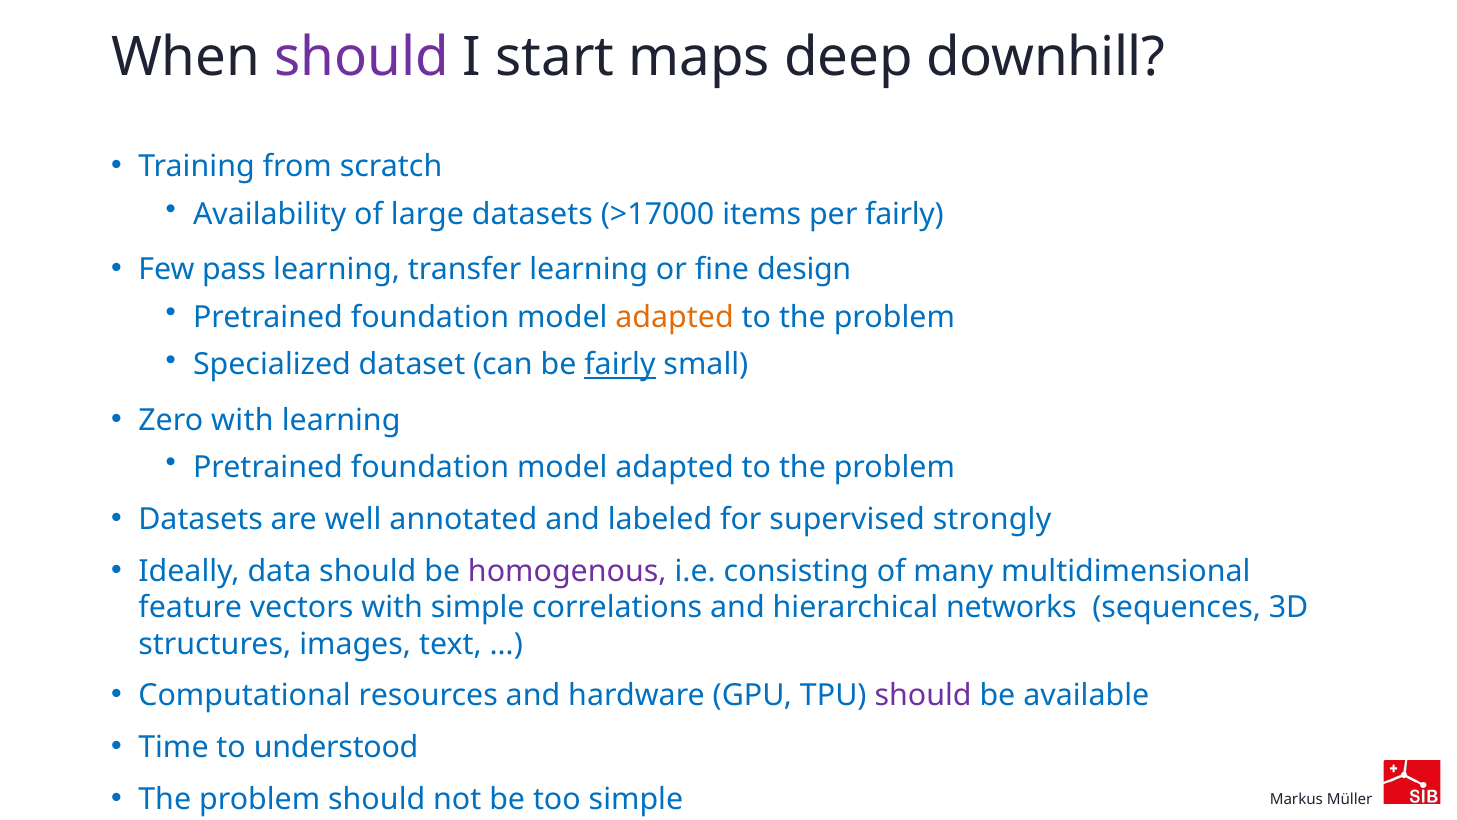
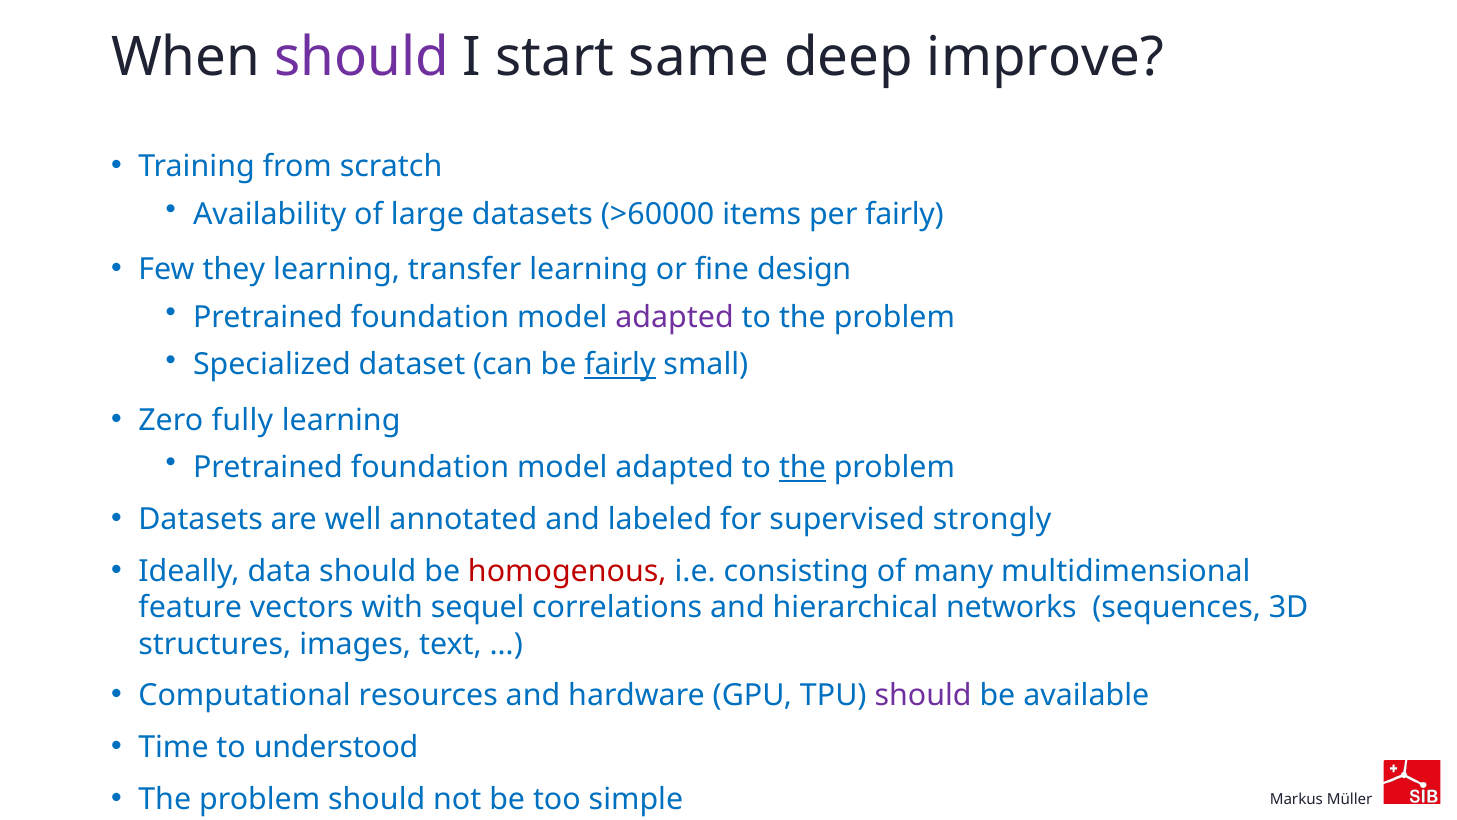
maps: maps -> same
downhill: downhill -> improve
>17000: >17000 -> >60000
pass: pass -> they
adapted at (675, 317) colour: orange -> purple
Zero with: with -> fully
the at (802, 468) underline: none -> present
homogenous colour: purple -> red
with simple: simple -> sequel
